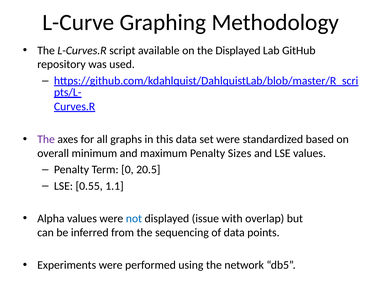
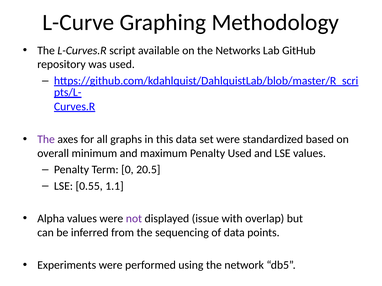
the Displayed: Displayed -> Networks
Penalty Sizes: Sizes -> Used
not colour: blue -> purple
